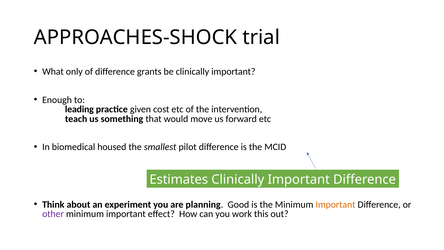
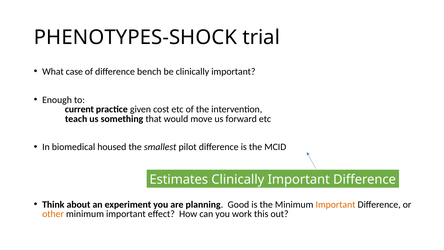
APPROACHES-SHOCK: APPROACHES-SHOCK -> PHENOTYPES-SHOCK
only: only -> case
grants: grants -> bench
leading: leading -> current
other colour: purple -> orange
